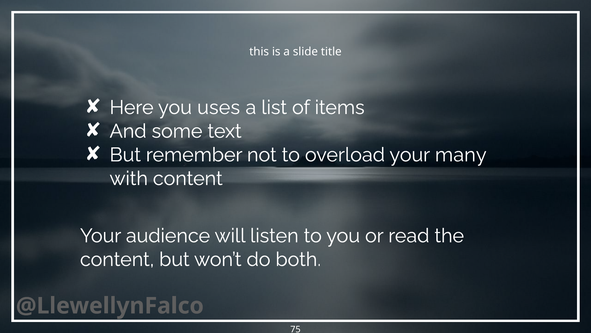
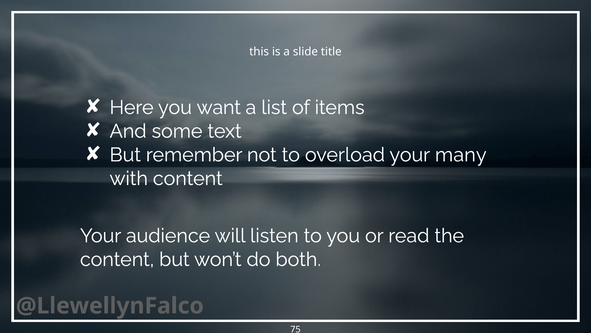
uses: uses -> want
